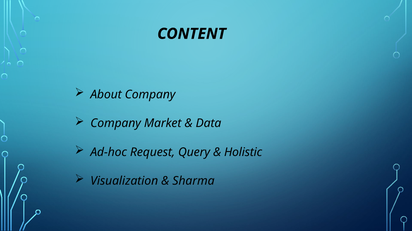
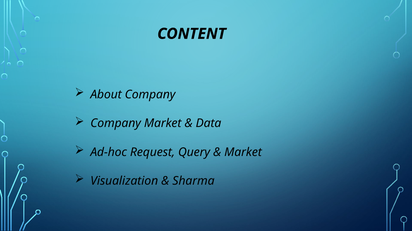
Holistic at (243, 153): Holistic -> Market
